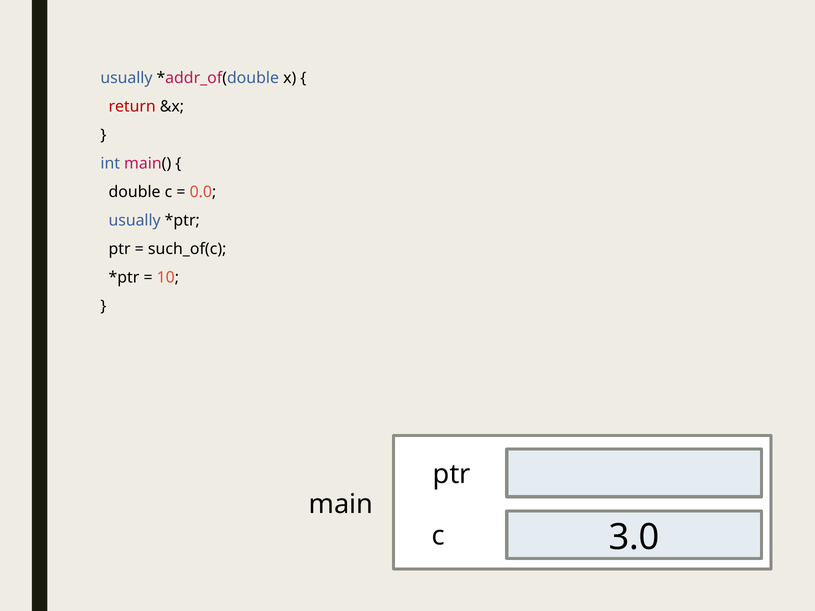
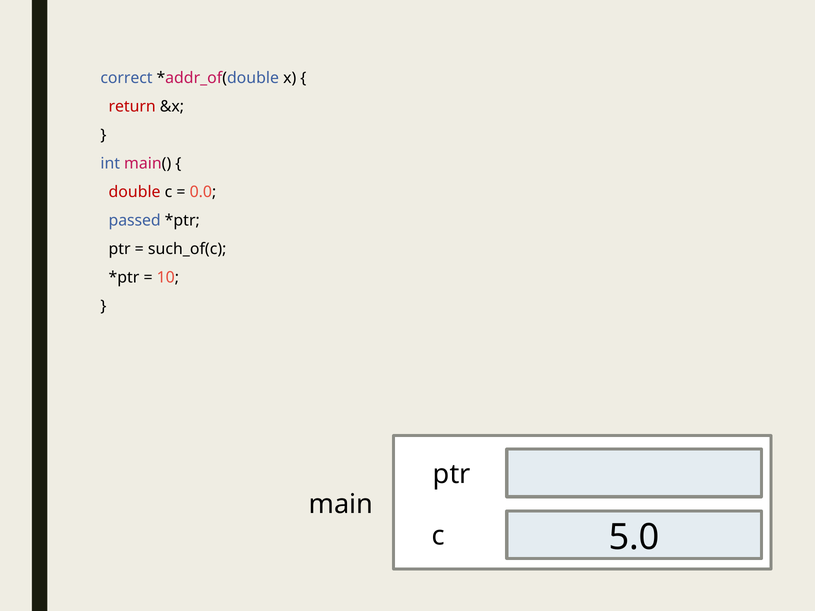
usually at (126, 78): usually -> correct
double colour: black -> red
usually at (135, 221): usually -> passed
3.0: 3.0 -> 5.0
